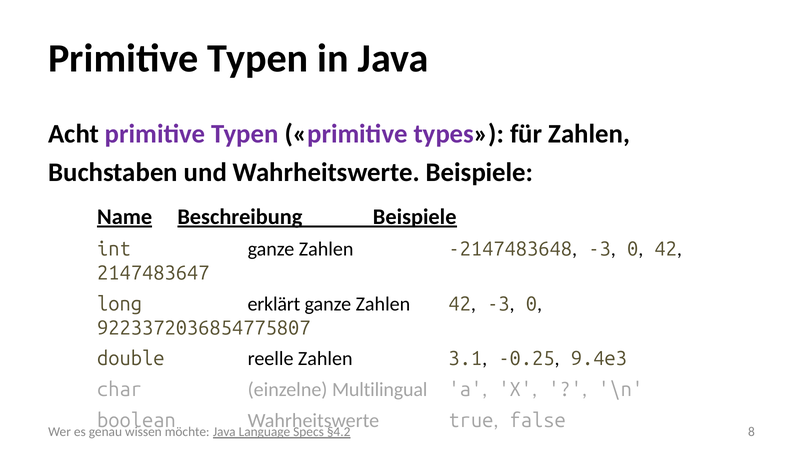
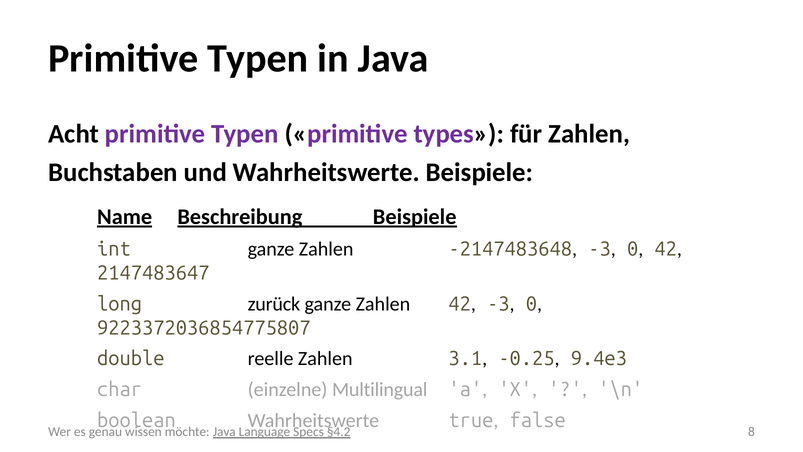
erklärt: erklärt -> zurück
